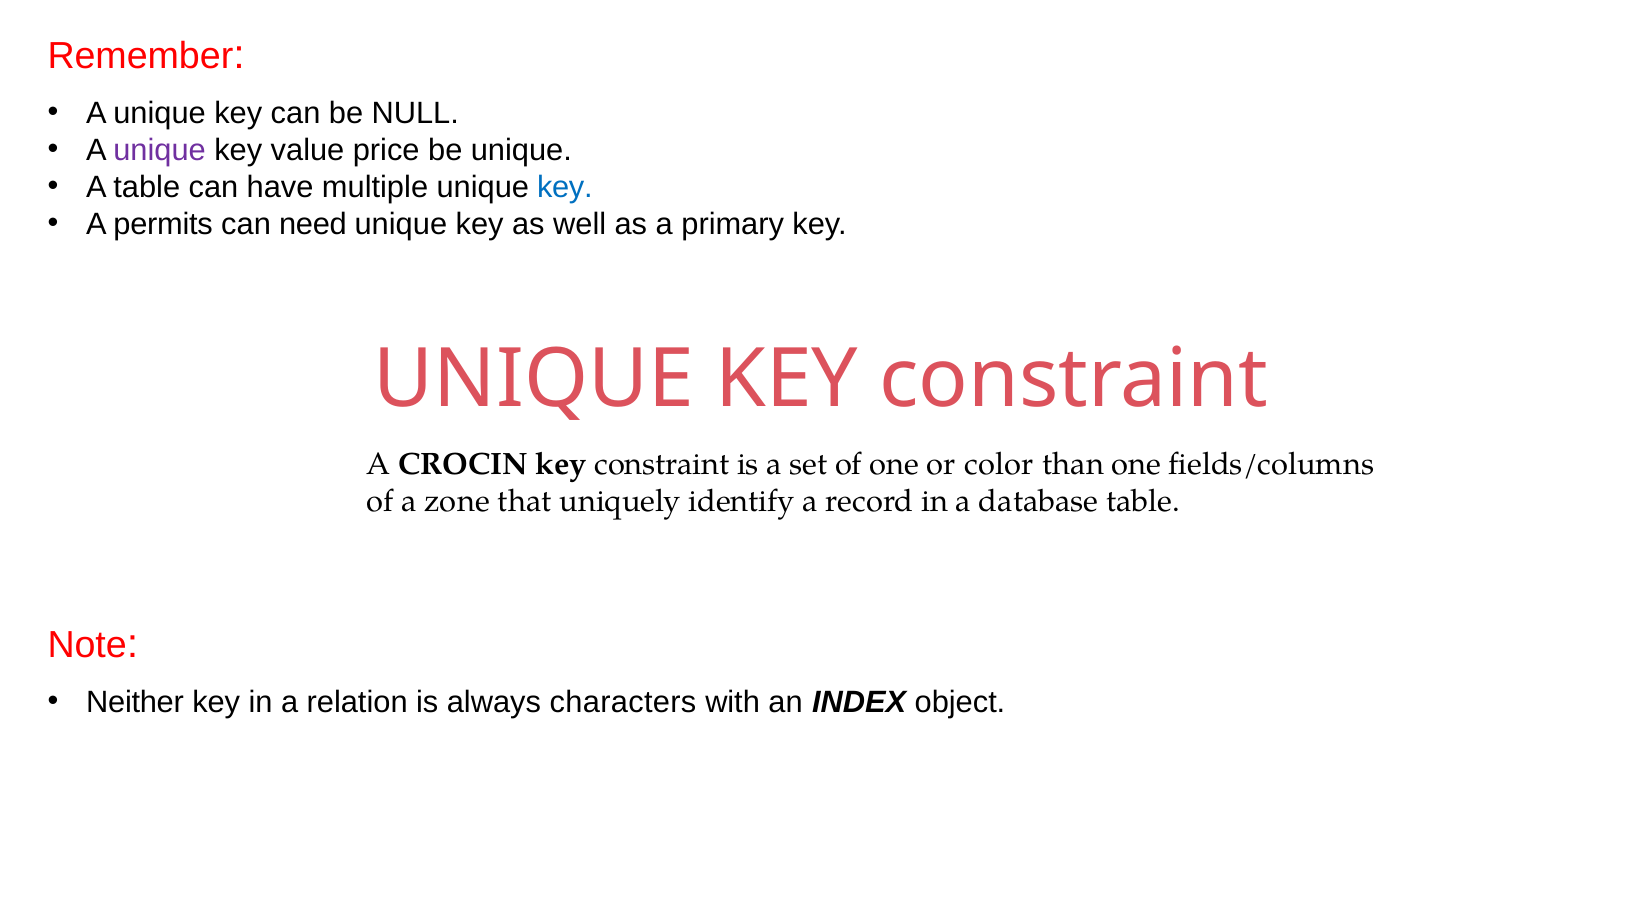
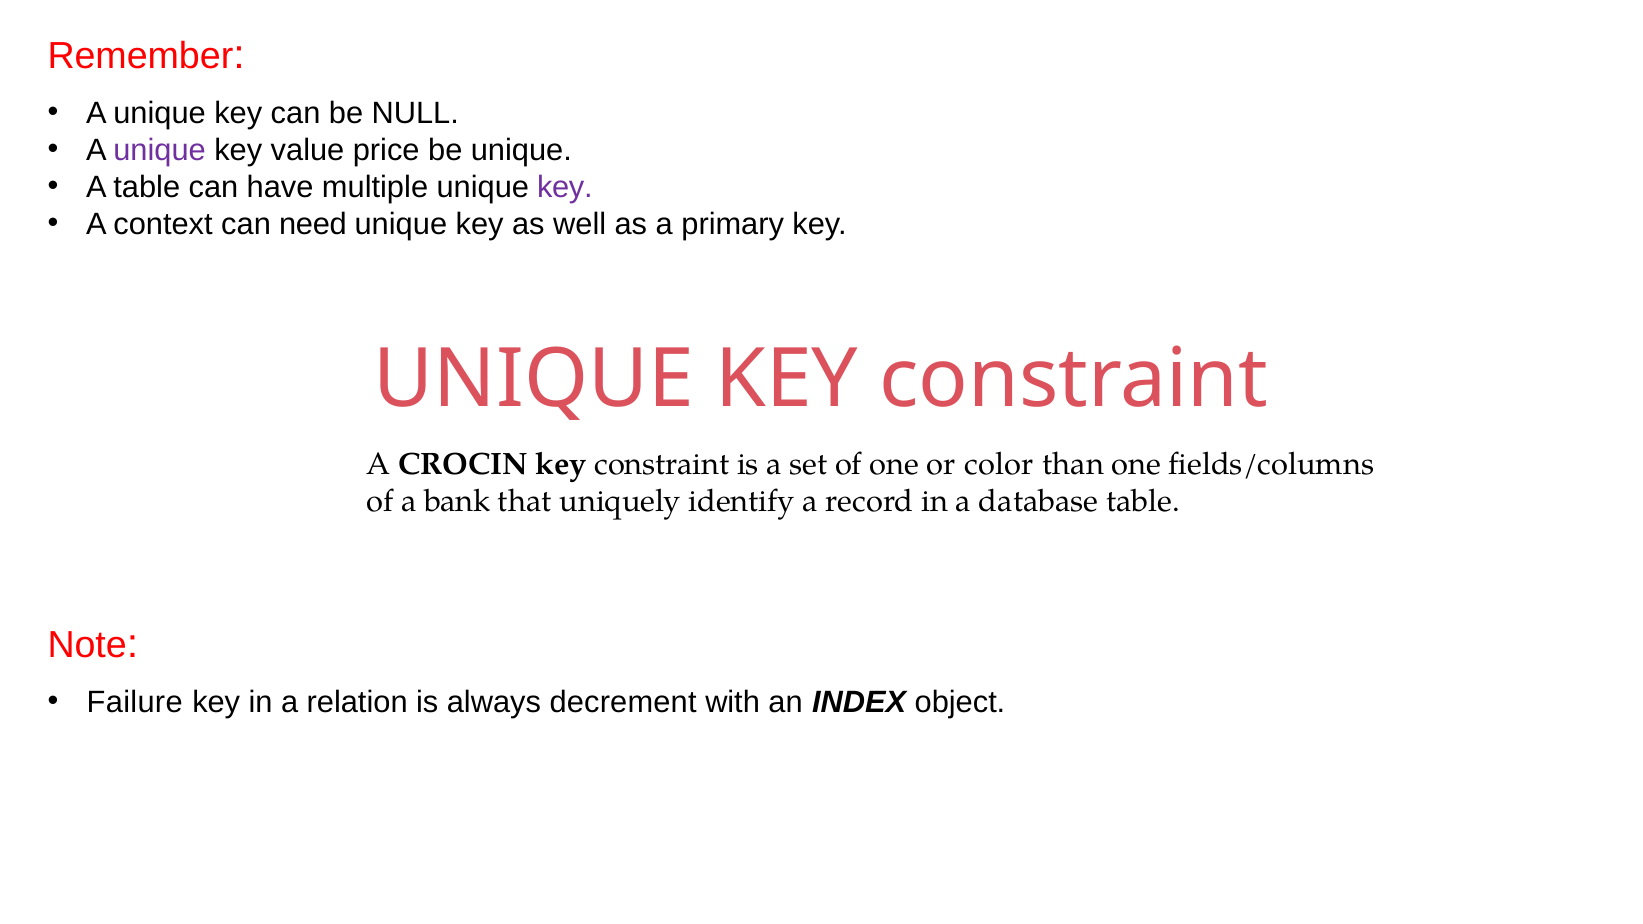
key at (565, 187) colour: blue -> purple
permits: permits -> context
zone: zone -> bank
Neither: Neither -> Failure
characters: characters -> decrement
